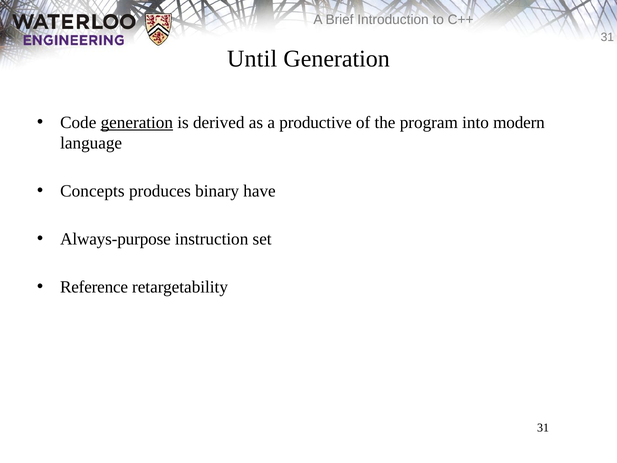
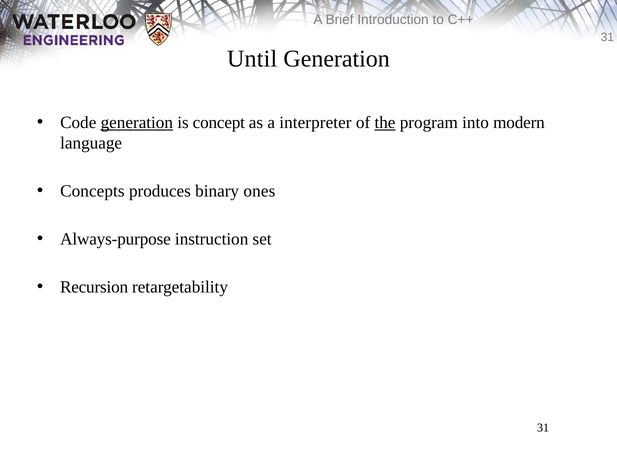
derived: derived -> concept
productive: productive -> interpreter
the underline: none -> present
have: have -> ones
Reference: Reference -> Recursion
